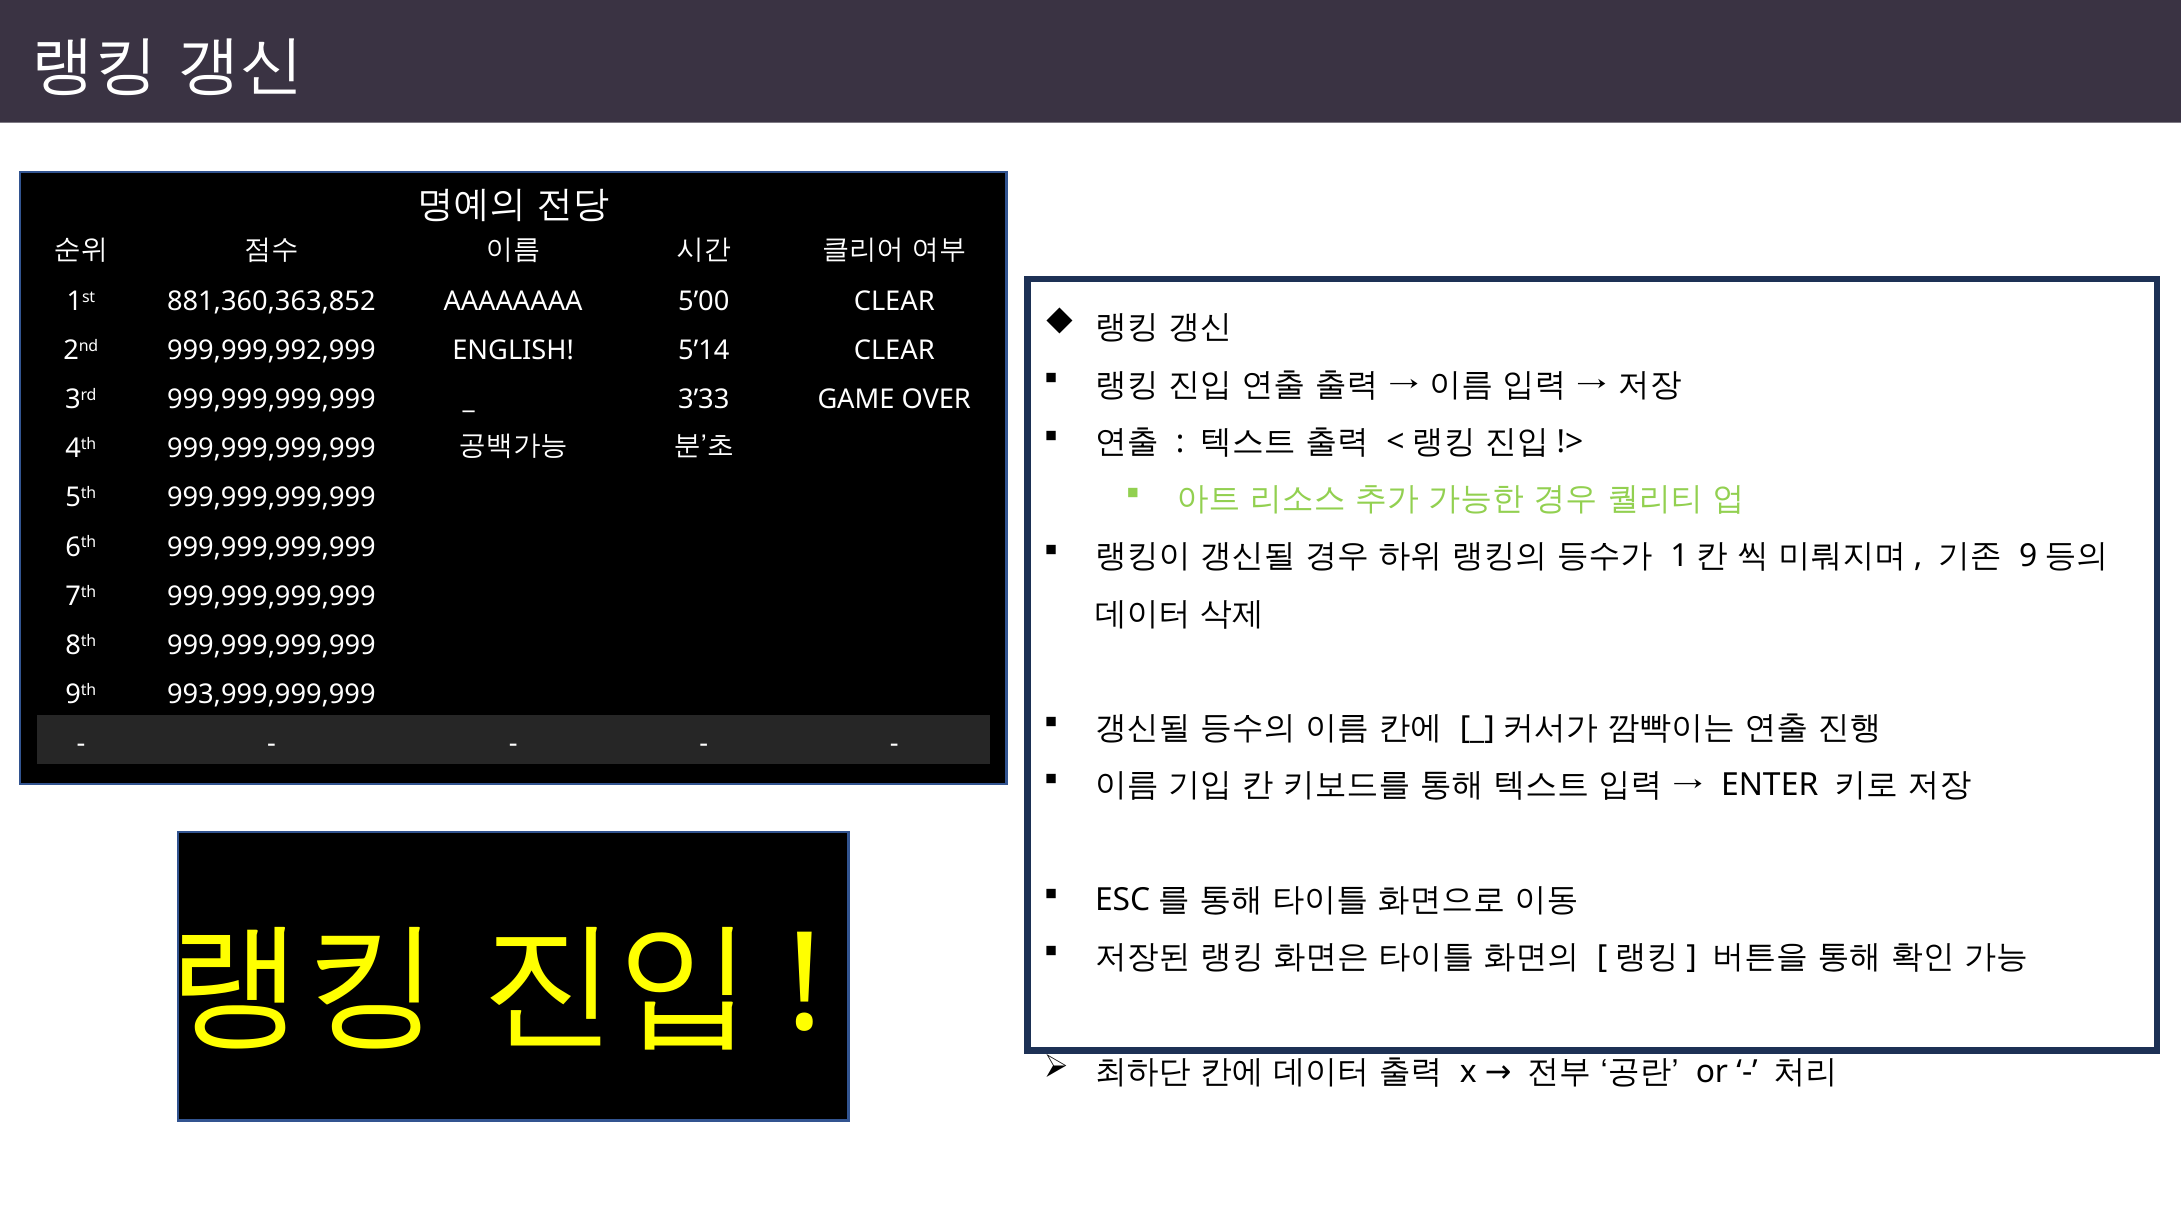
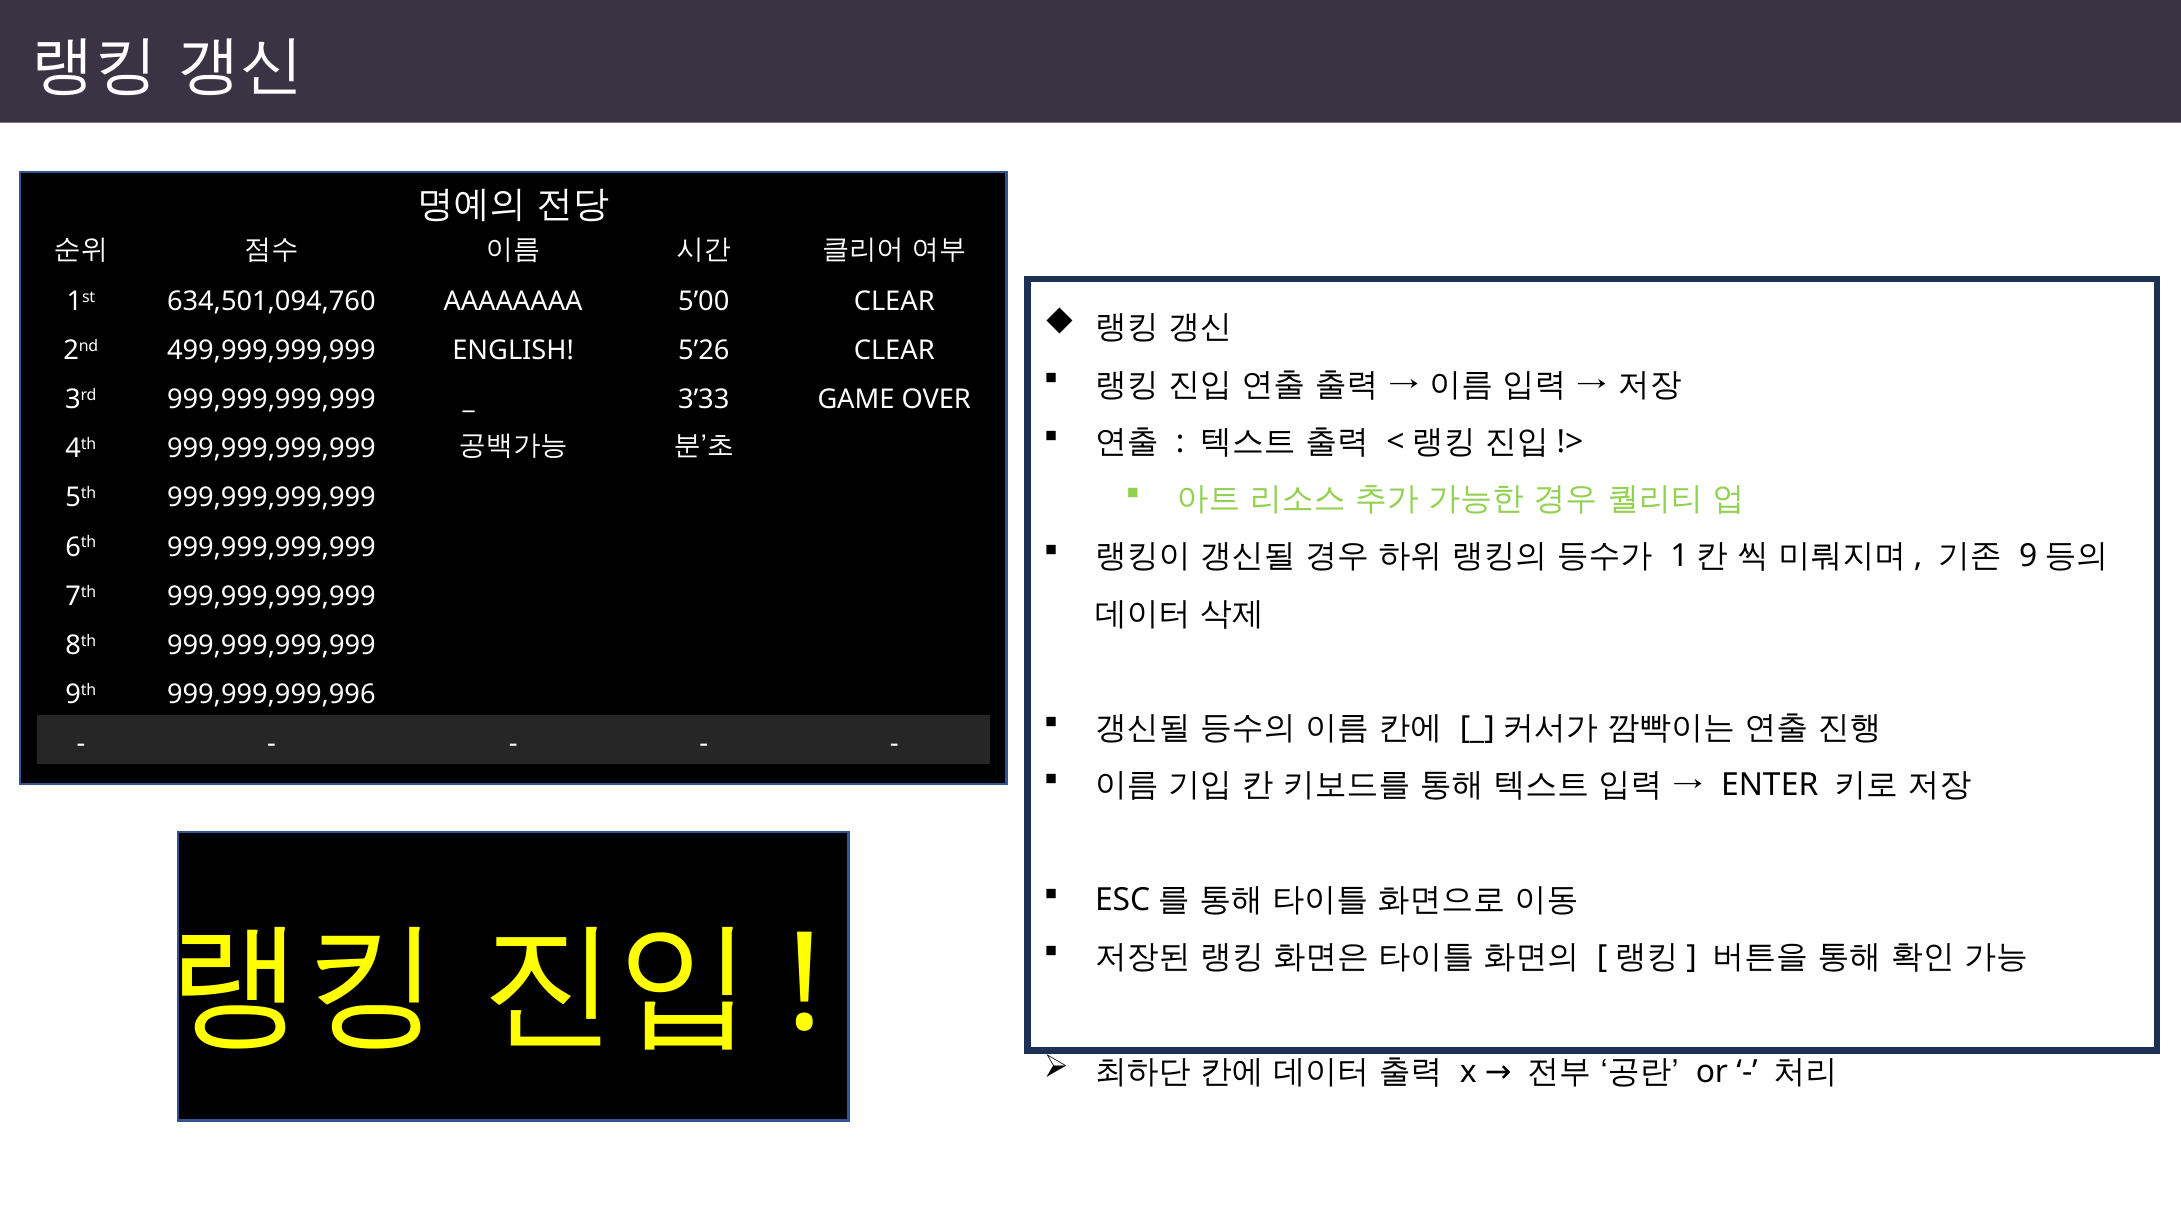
881,360,363,852: 881,360,363,852 -> 634,501,094,760
999,999,992,999: 999,999,992,999 -> 499,999,999,999
5’14: 5’14 -> 5’26
993,999,999,999: 993,999,999,999 -> 999,999,999,996
